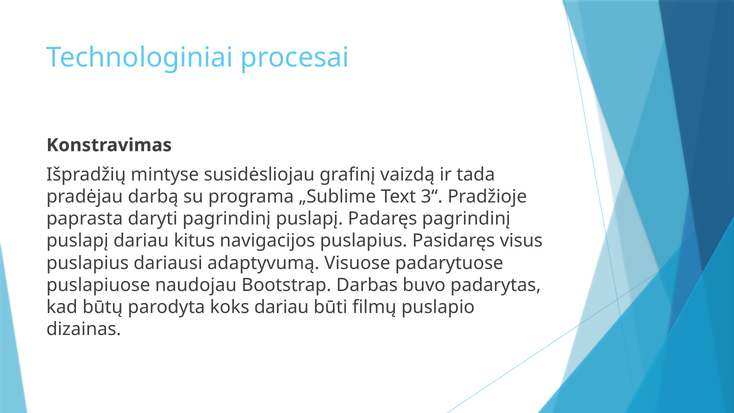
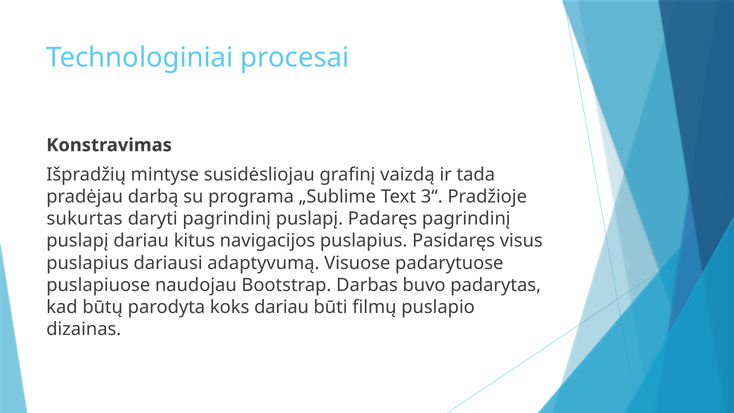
paprasta: paprasta -> sukurtas
